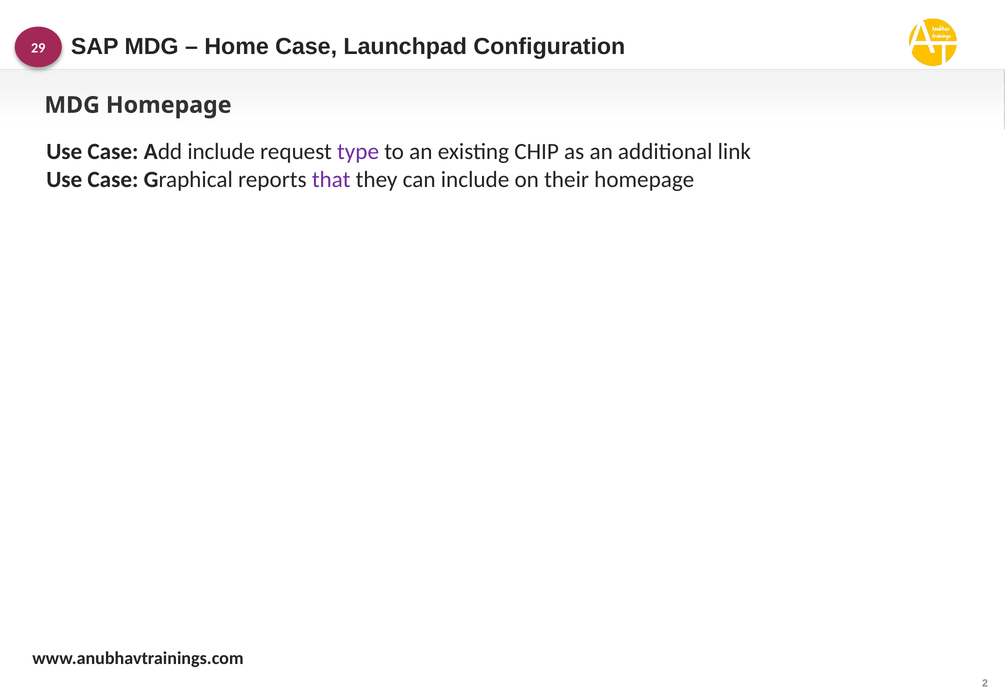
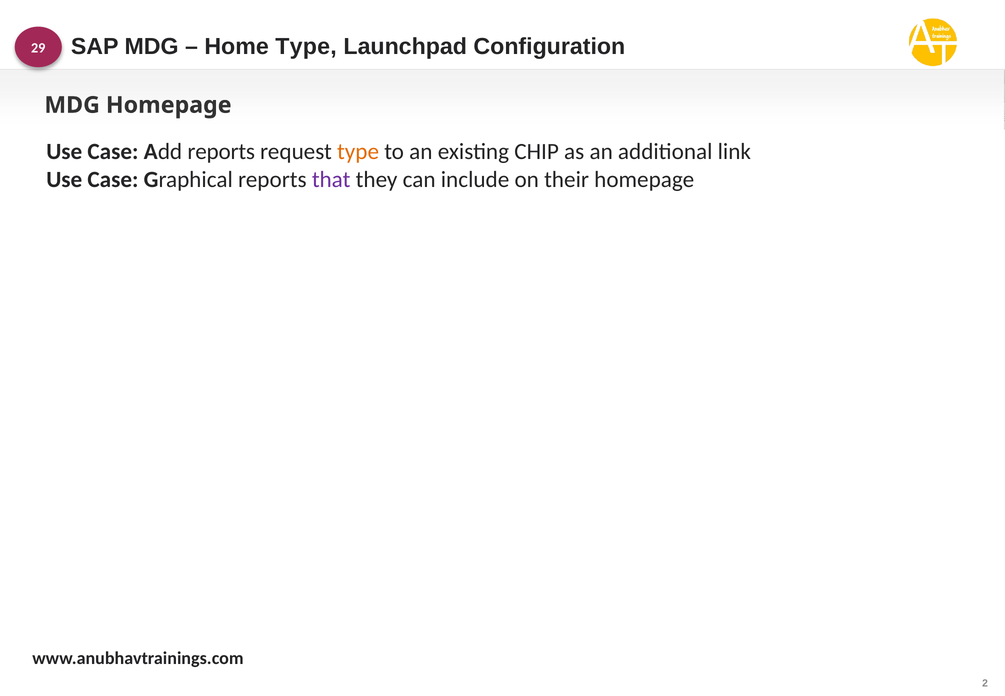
Home Case: Case -> Type
Add include: include -> reports
type at (358, 151) colour: purple -> orange
